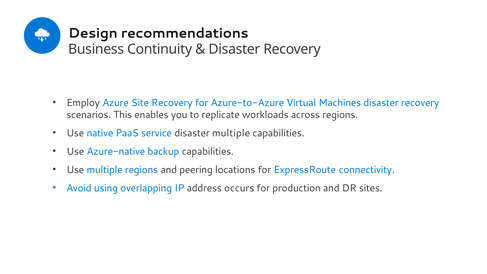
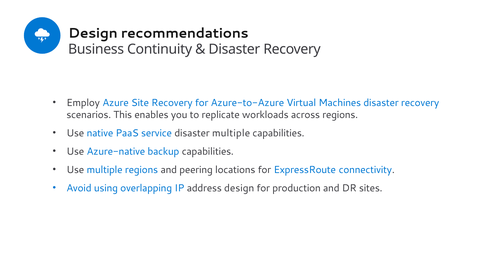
address occurs: occurs -> design
